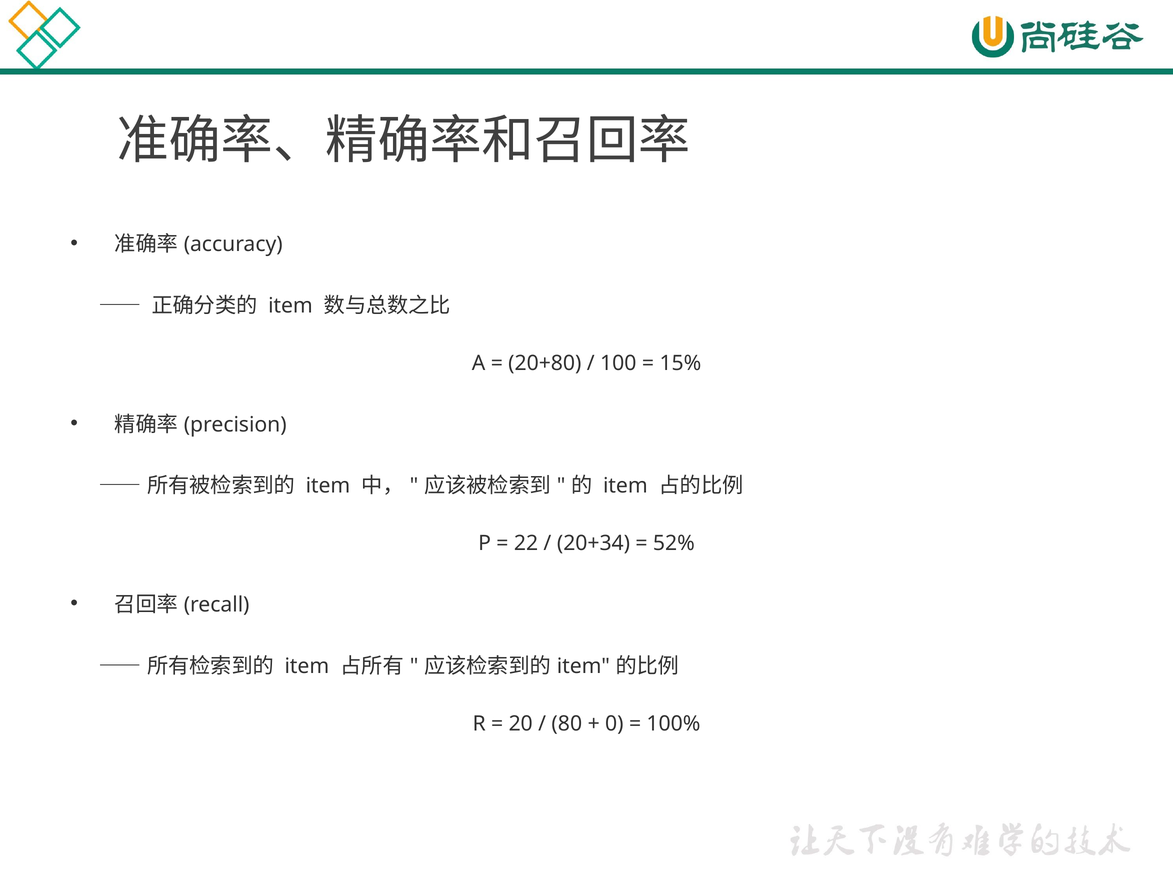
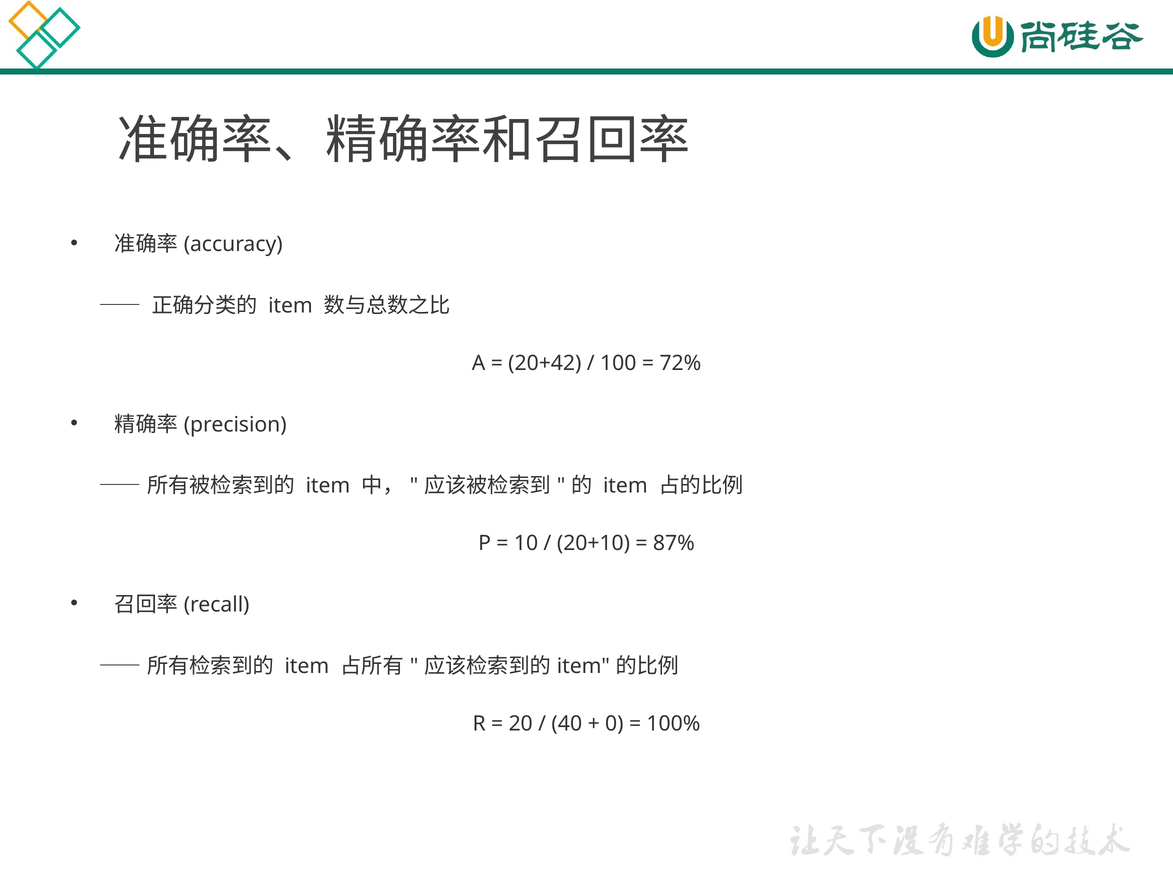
20+80: 20+80 -> 20+42
15%: 15% -> 72%
22: 22 -> 10
20+34: 20+34 -> 20+10
52%: 52% -> 87%
80: 80 -> 40
